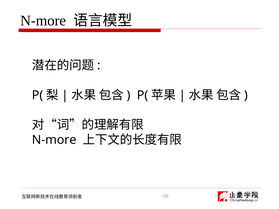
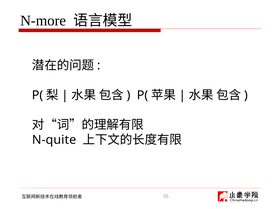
N-more at (54, 140): N-more -> N-quite
